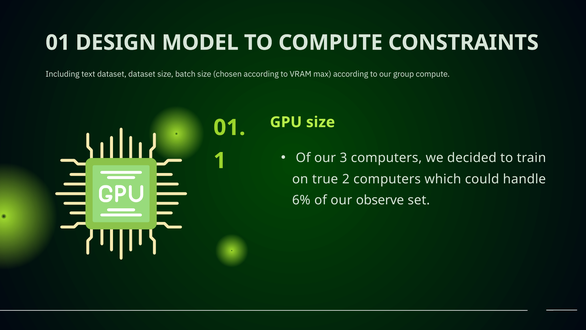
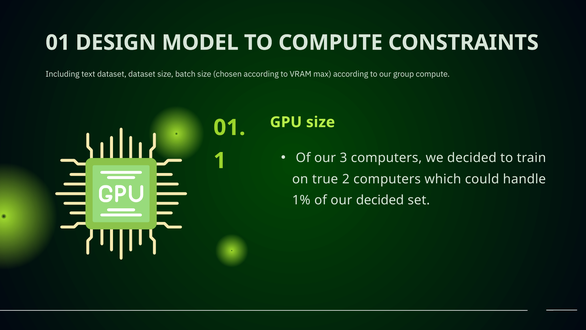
6%: 6% -> 1%
our observe: observe -> decided
